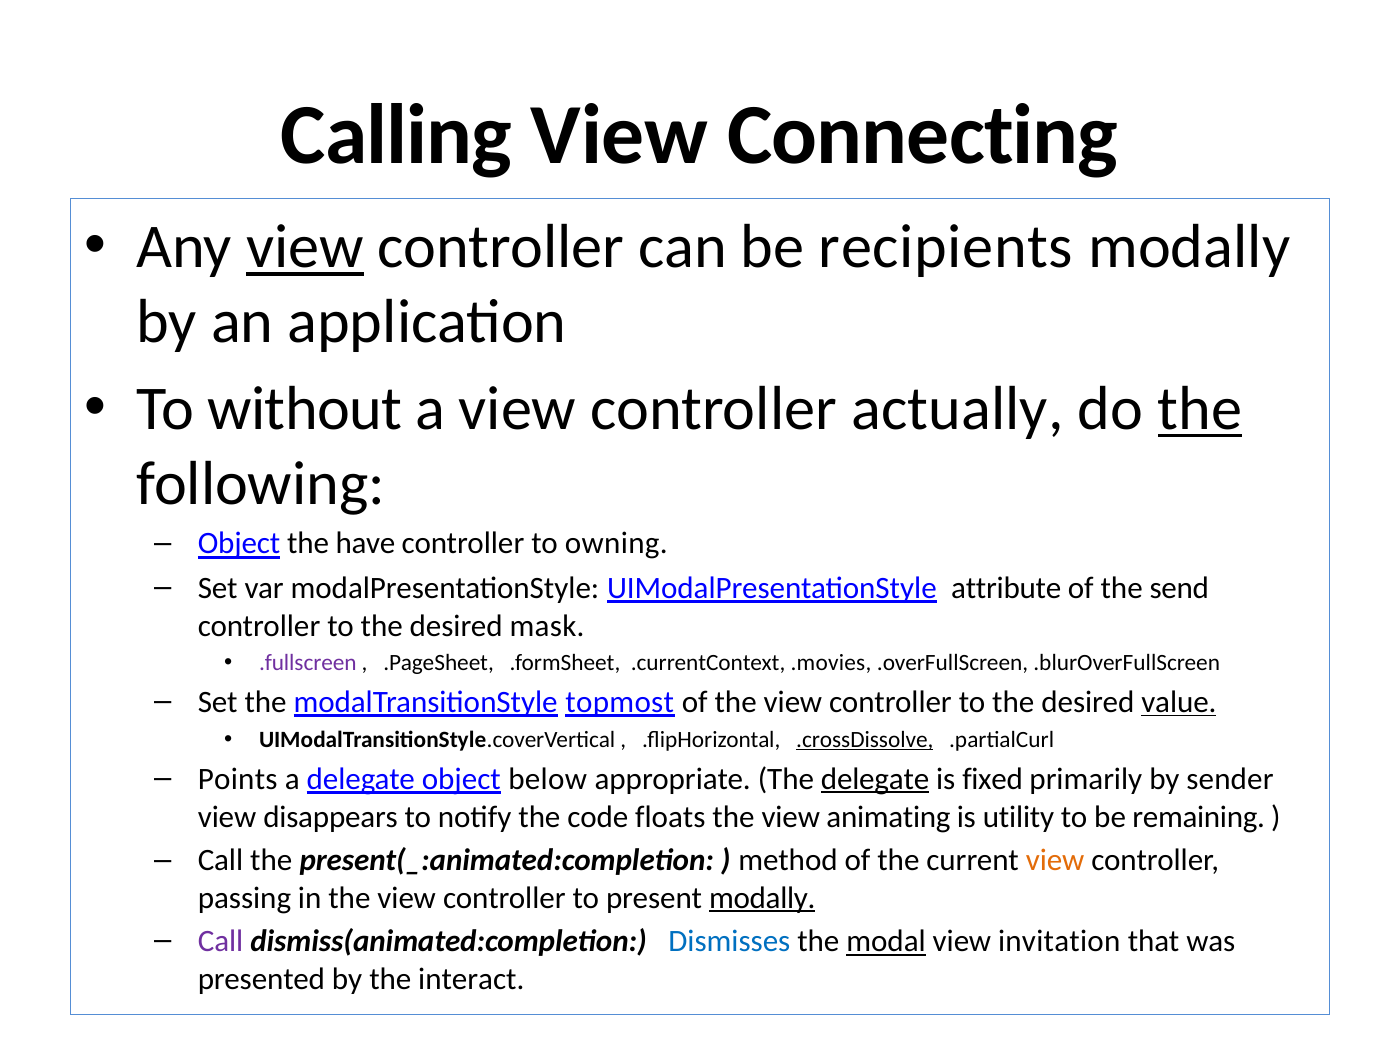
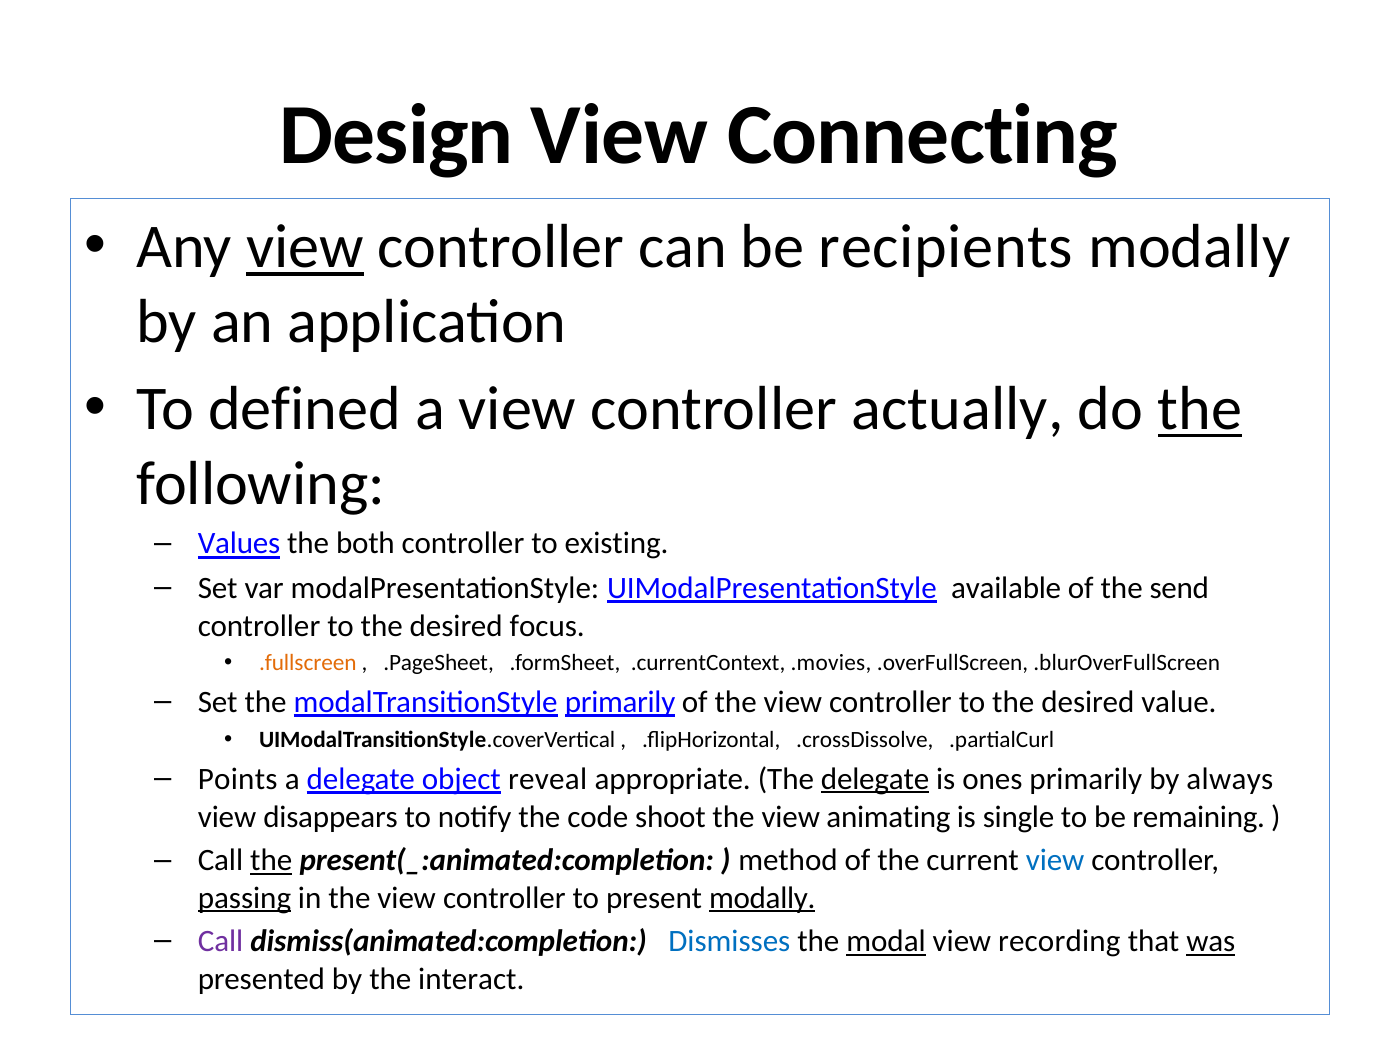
Calling: Calling -> Design
without: without -> defined
Object at (239, 544): Object -> Values
have: have -> both
owning: owning -> existing
attribute: attribute -> available
mask: mask -> focus
.fullscreen colour: purple -> orange
modalTransitionStyle topmost: topmost -> primarily
value underline: present -> none
.crossDissolve underline: present -> none
below: below -> reveal
fixed: fixed -> ones
sender: sender -> always
floats: floats -> shoot
utility: utility -> single
the at (271, 861) underline: none -> present
view at (1055, 861) colour: orange -> blue
passing underline: none -> present
invitation: invitation -> recording
was underline: none -> present
